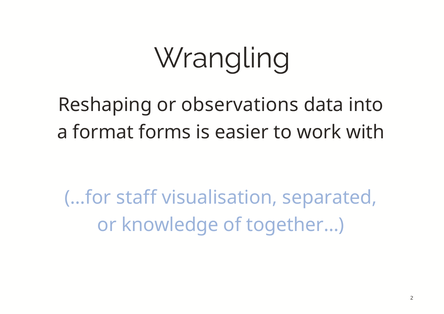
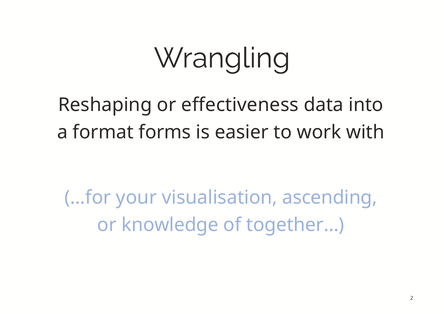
observations: observations -> effectiveness
staff: staff -> your
separated: separated -> ascending
